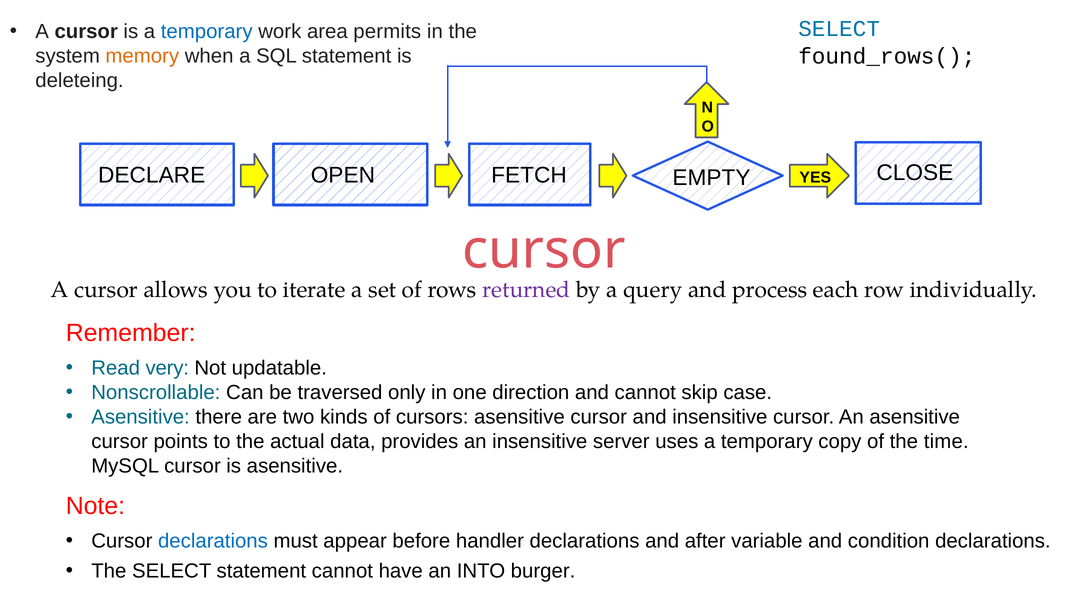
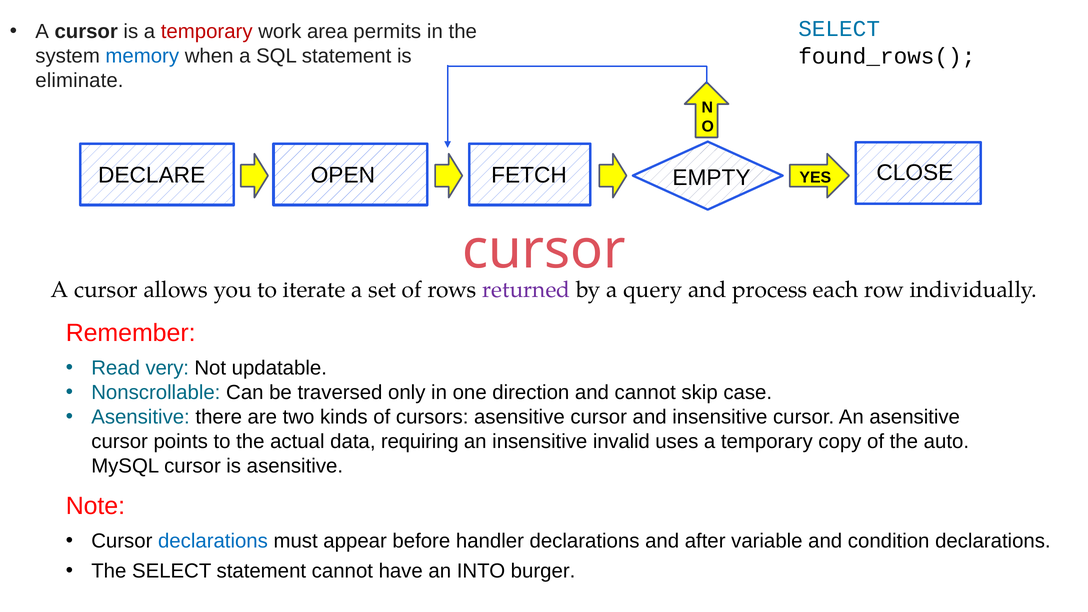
temporary at (207, 31) colour: blue -> red
memory colour: orange -> blue
deleteing: deleteing -> eliminate
provides: provides -> requiring
server: server -> invalid
time: time -> auto
